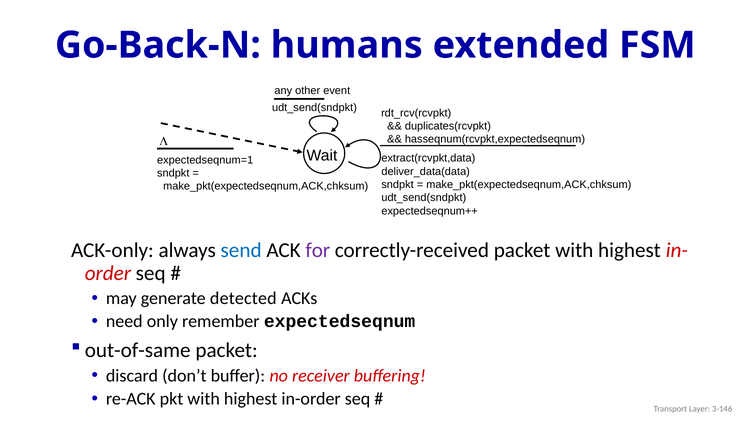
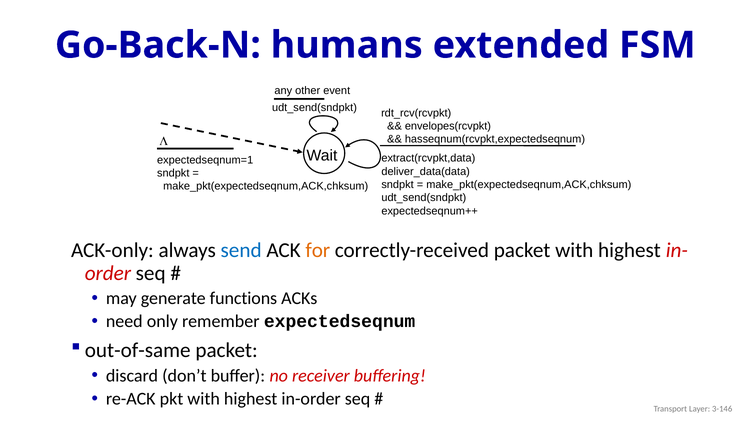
duplicates(rcvpkt: duplicates(rcvpkt -> envelopes(rcvpkt
for colour: purple -> orange
detected: detected -> functions
